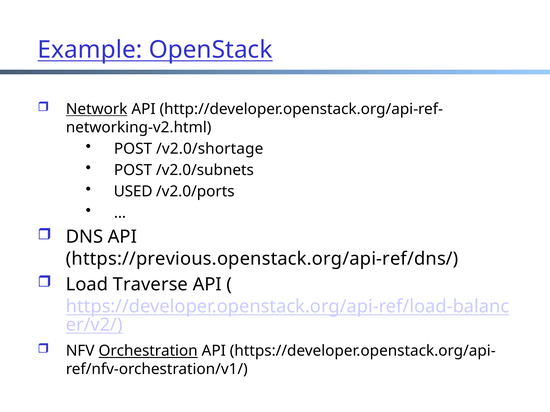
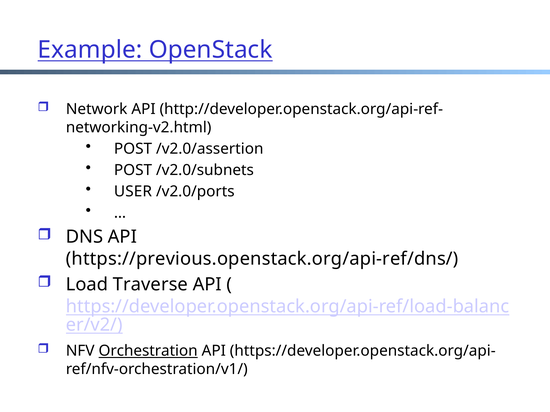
Network underline: present -> none
/v2.0/shortage: /v2.0/shortage -> /v2.0/assertion
USED: USED -> USER
